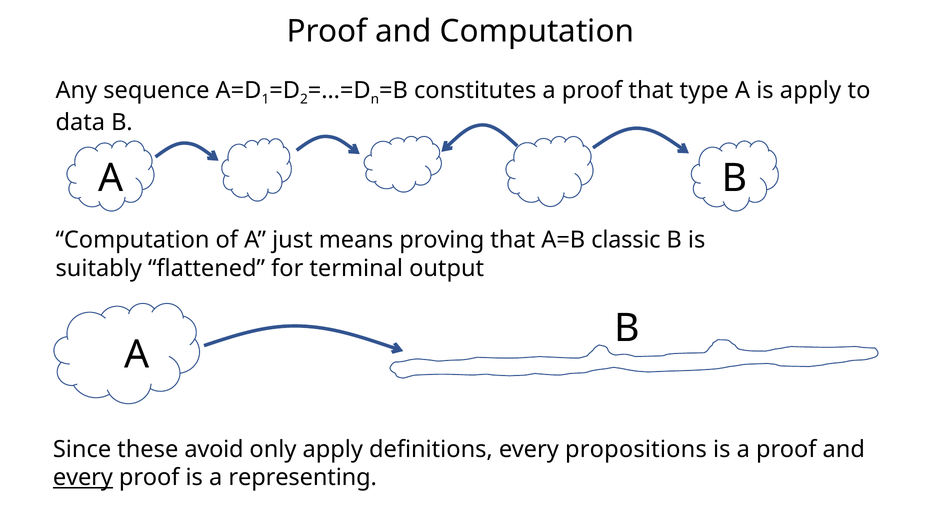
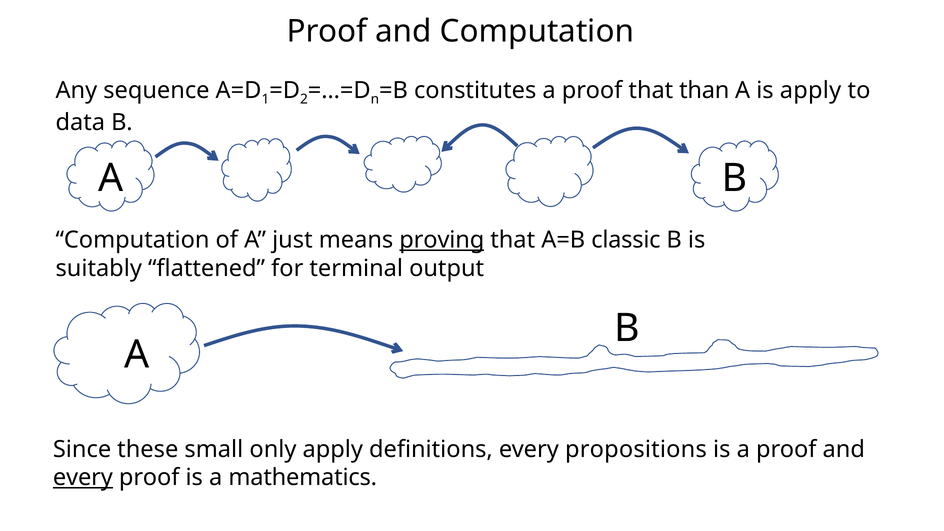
type: type -> than
proving underline: none -> present
avoid: avoid -> small
representing: representing -> mathematics
